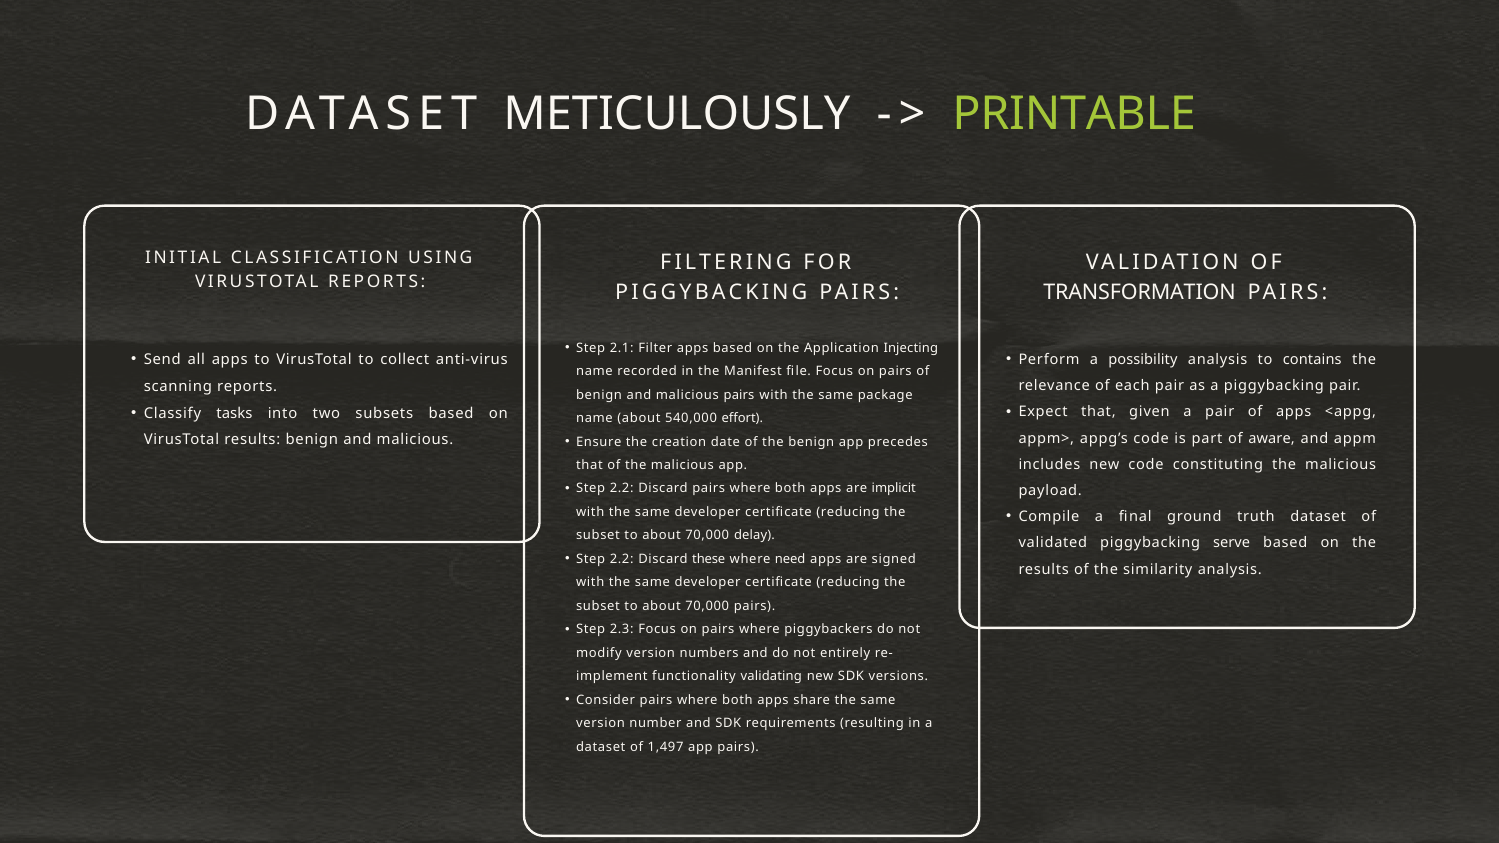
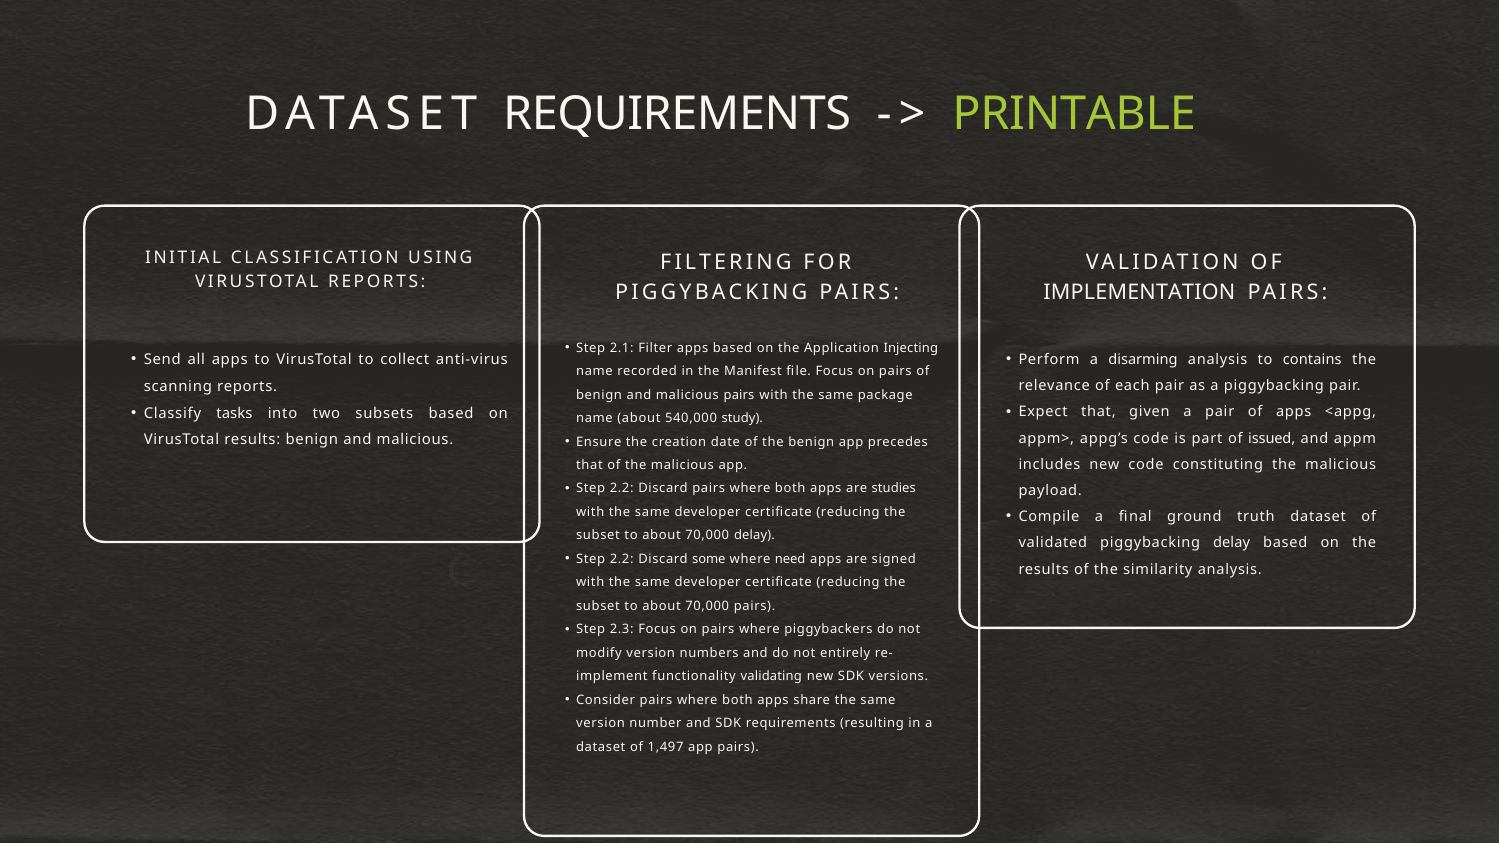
DATASET METICULOUSLY: METICULOUSLY -> REQUIREMENTS
TRANSFORMATION: TRANSFORMATION -> IMPLEMENTATION
possibility: possibility -> disarming
effort: effort -> study
aware: aware -> issued
implicit: implicit -> studies
piggybacking serve: serve -> delay
these: these -> some
